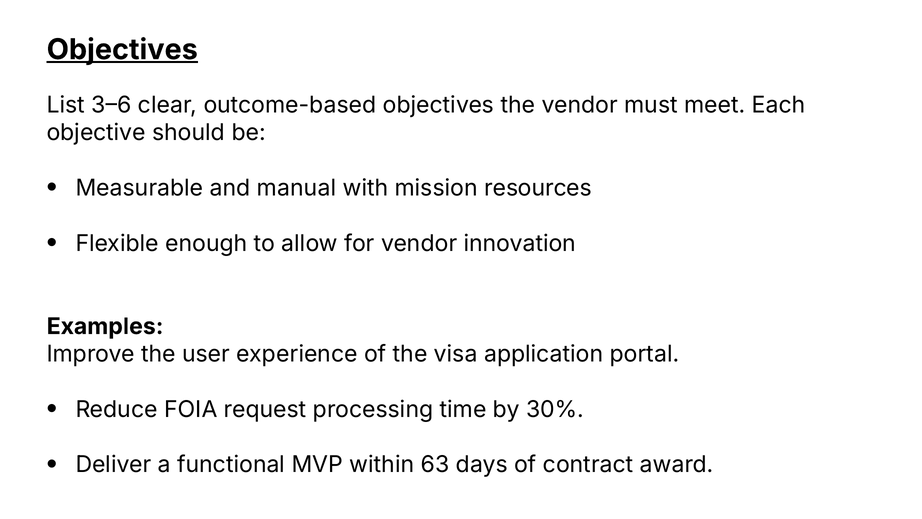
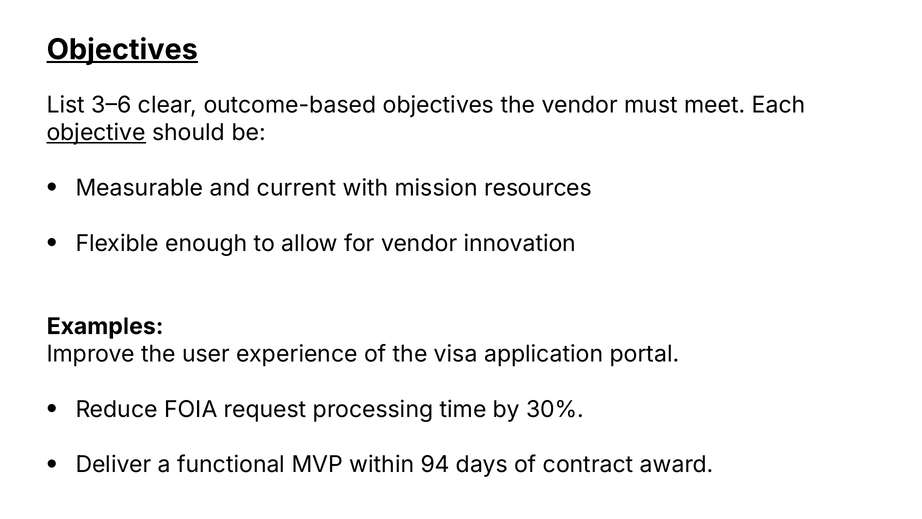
objective underline: none -> present
manual: manual -> current
63: 63 -> 94
